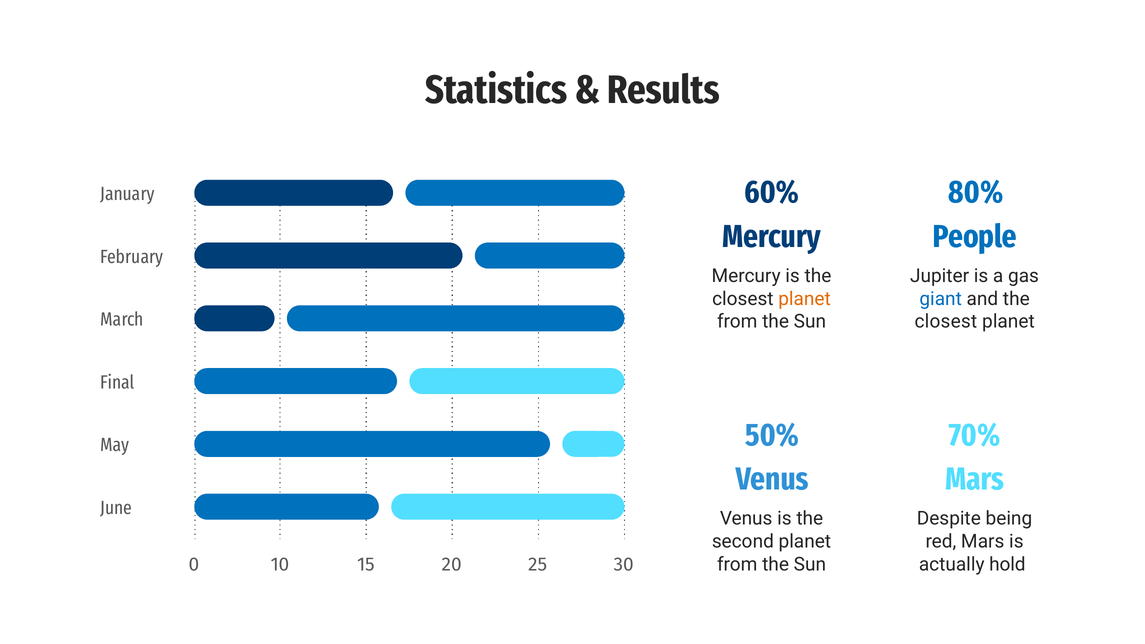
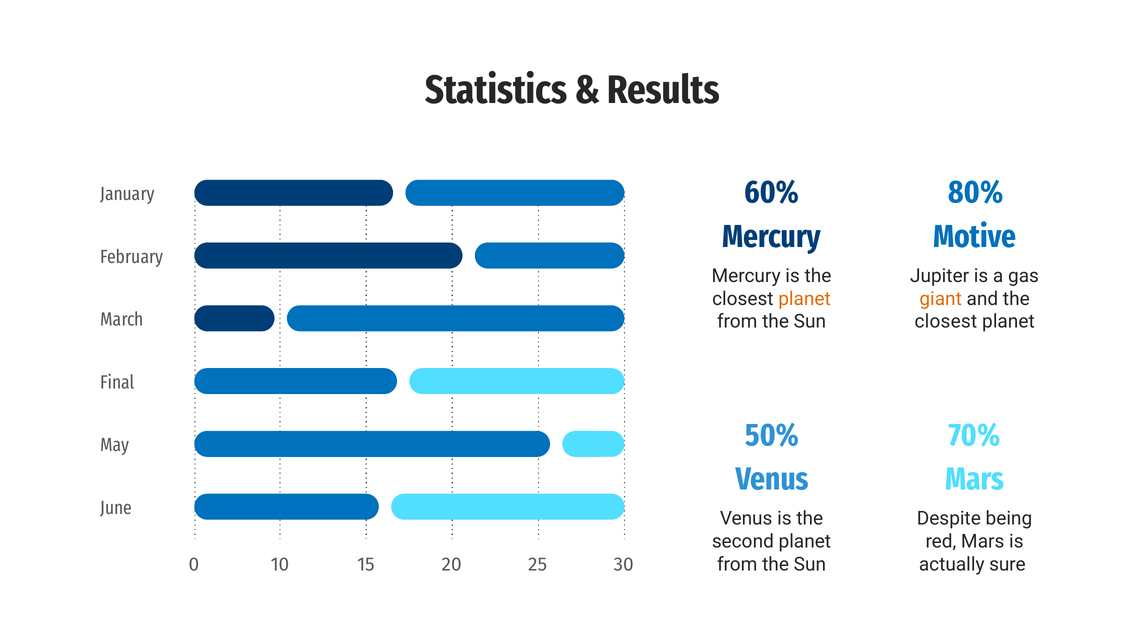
People: People -> Motive
giant colour: blue -> orange
hold: hold -> sure
